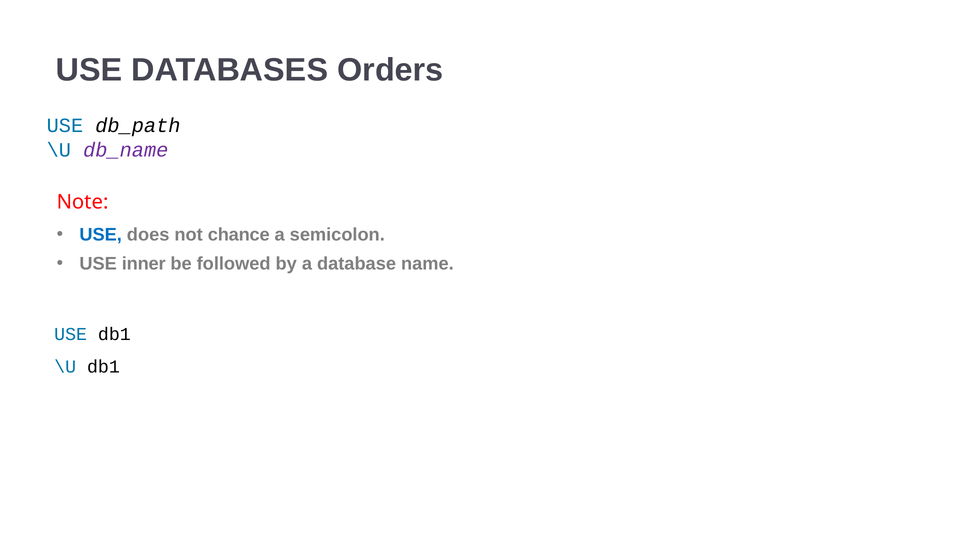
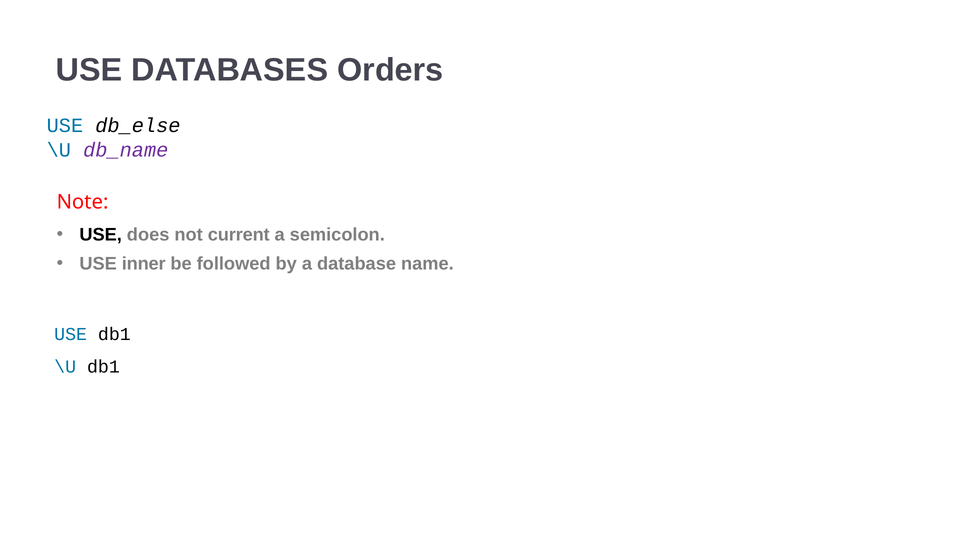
db_path: db_path -> db_else
USE at (101, 235) colour: blue -> black
chance: chance -> current
